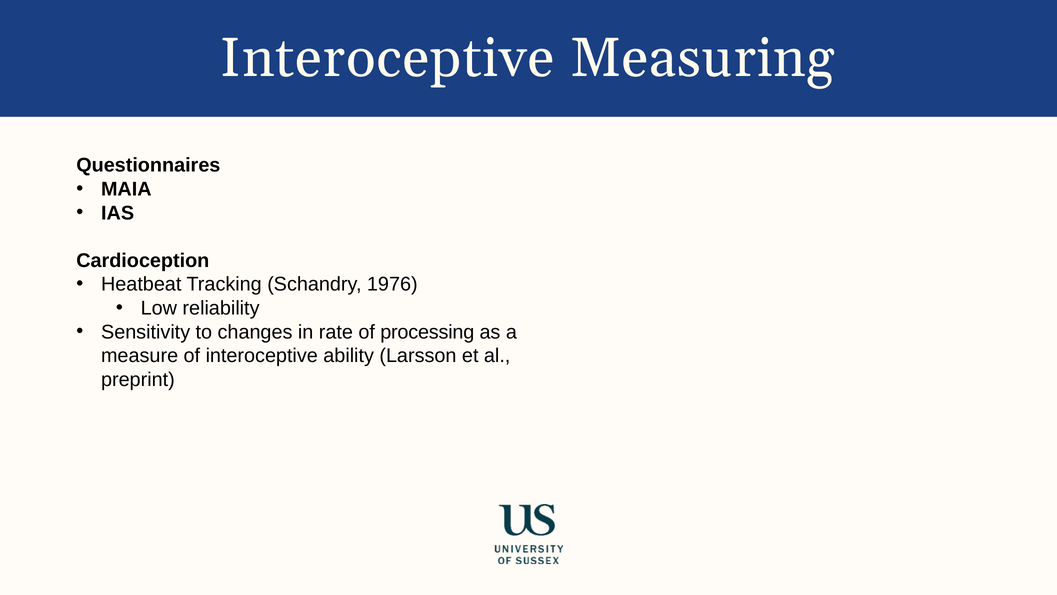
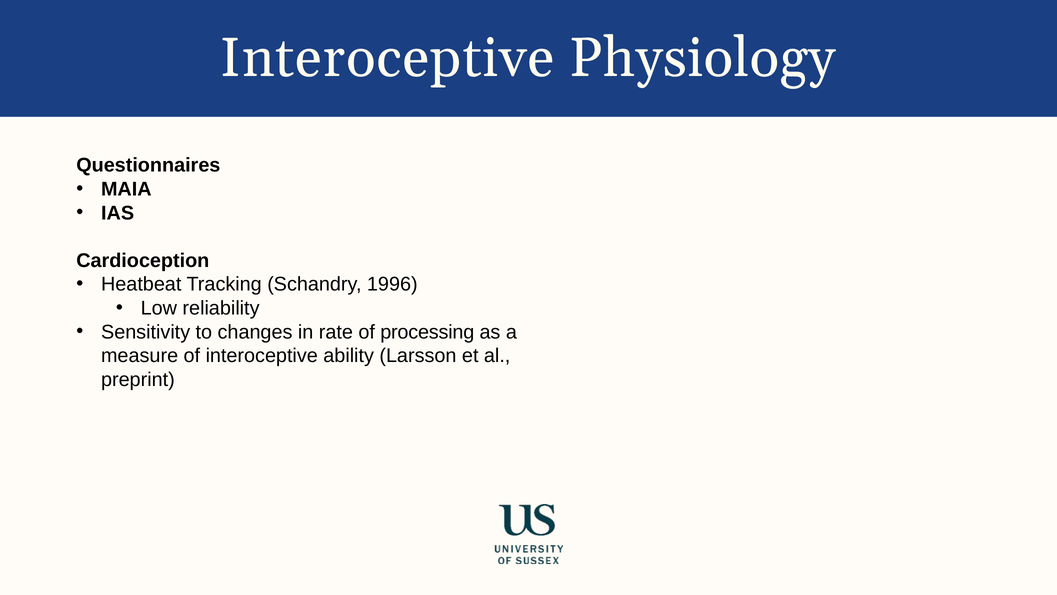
Measuring: Measuring -> Physiology
1976: 1976 -> 1996
